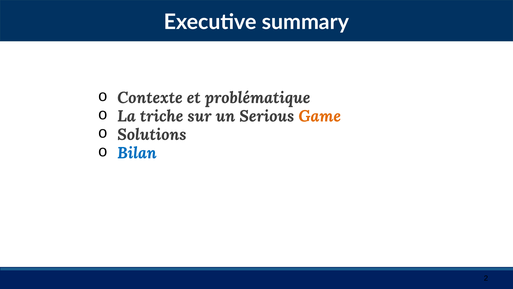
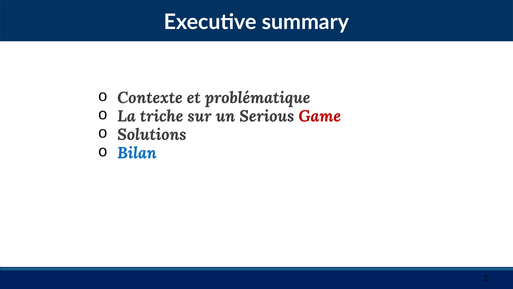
Game colour: orange -> red
